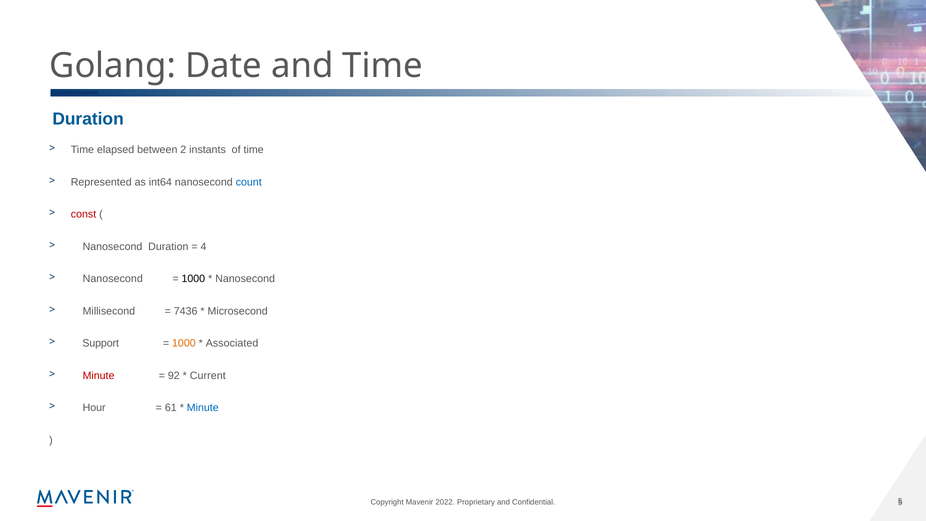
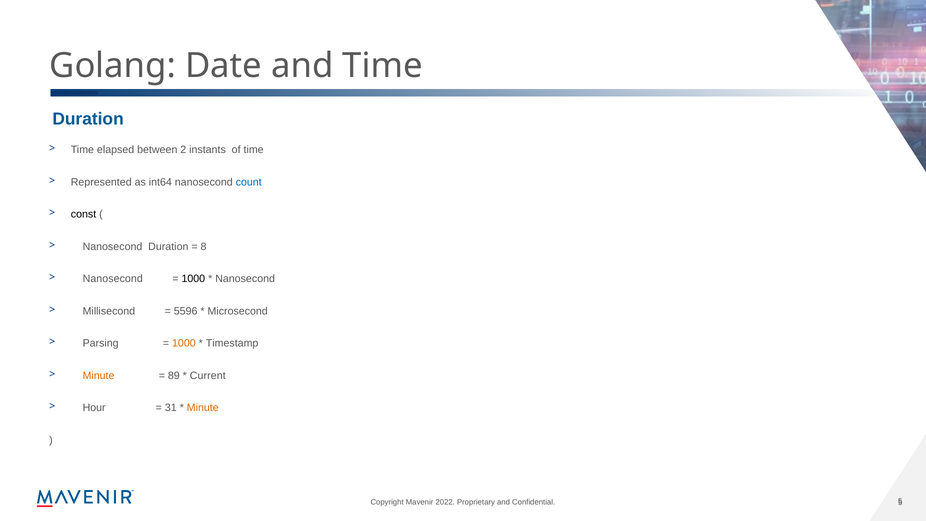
const colour: red -> black
4: 4 -> 8
7436: 7436 -> 5596
Support: Support -> Parsing
Associated: Associated -> Timestamp
Minute at (99, 375) colour: red -> orange
92: 92 -> 89
61: 61 -> 31
Minute at (203, 408) colour: blue -> orange
